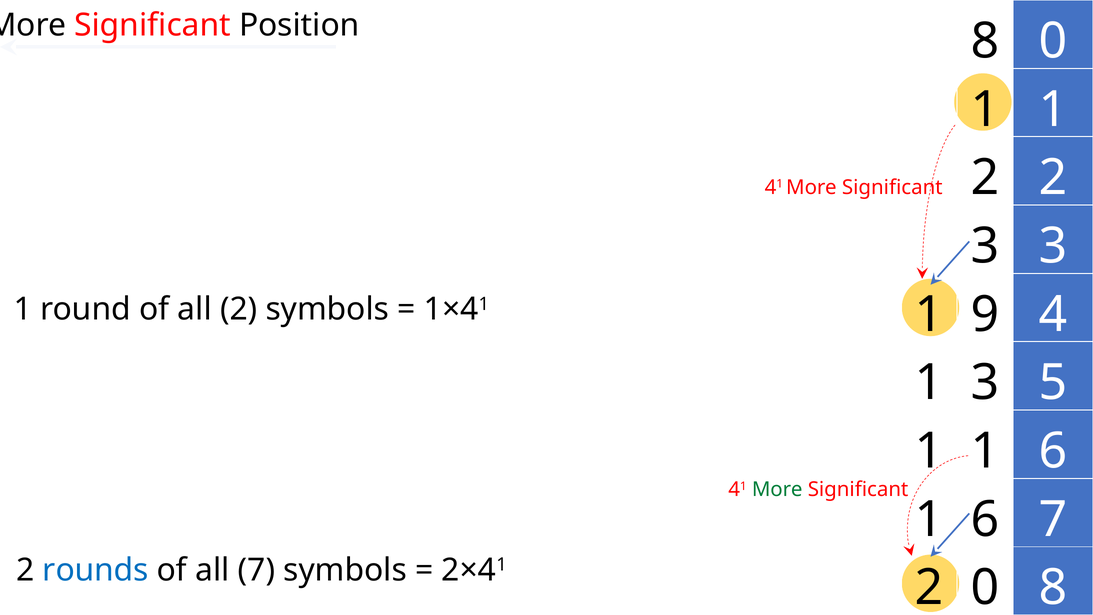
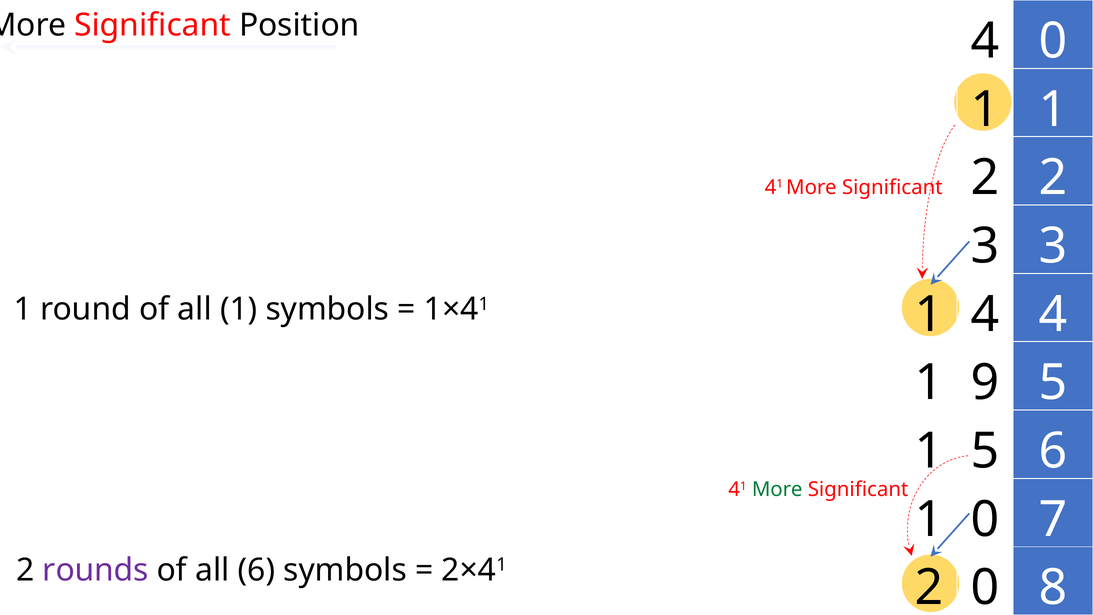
8 at (985, 41): 8 -> 4
all 2: 2 -> 1
1 9: 9 -> 4
1 3: 3 -> 9
1 at (985, 451): 1 -> 5
6 at (985, 519): 6 -> 0
rounds colour: blue -> purple
all 7: 7 -> 6
